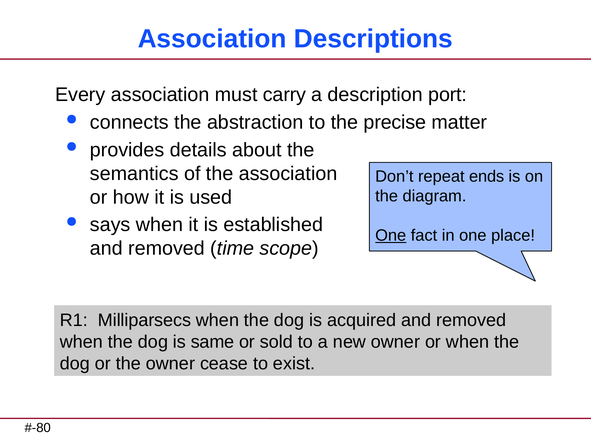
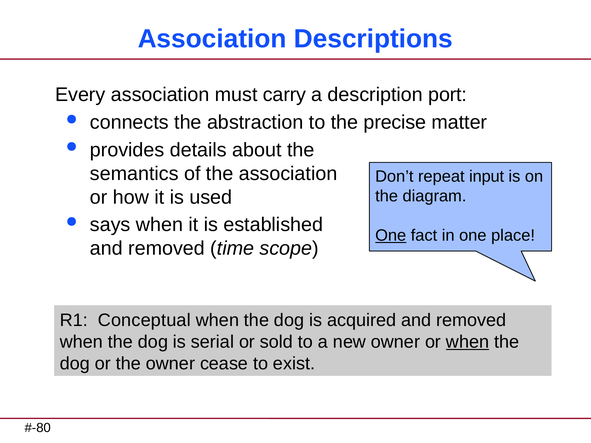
ends: ends -> input
Milliparsecs: Milliparsecs -> Conceptual
same: same -> serial
when at (468, 342) underline: none -> present
